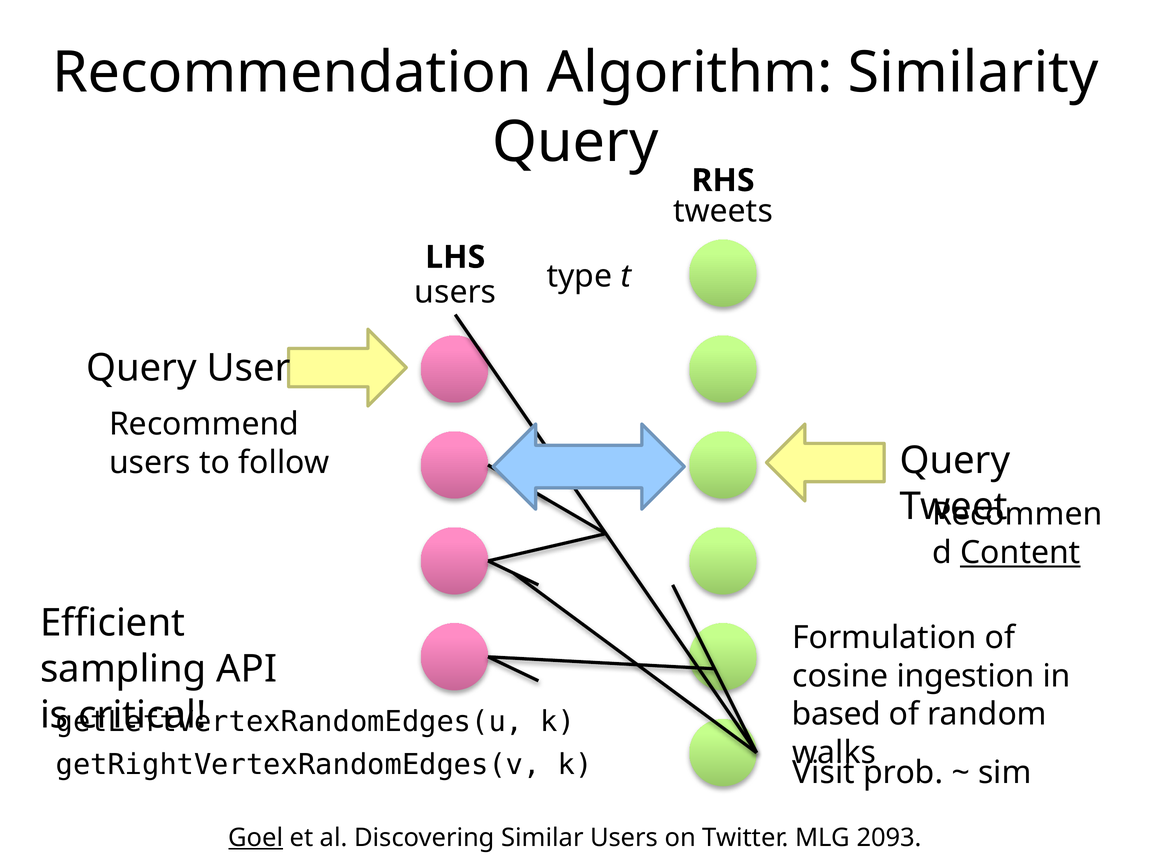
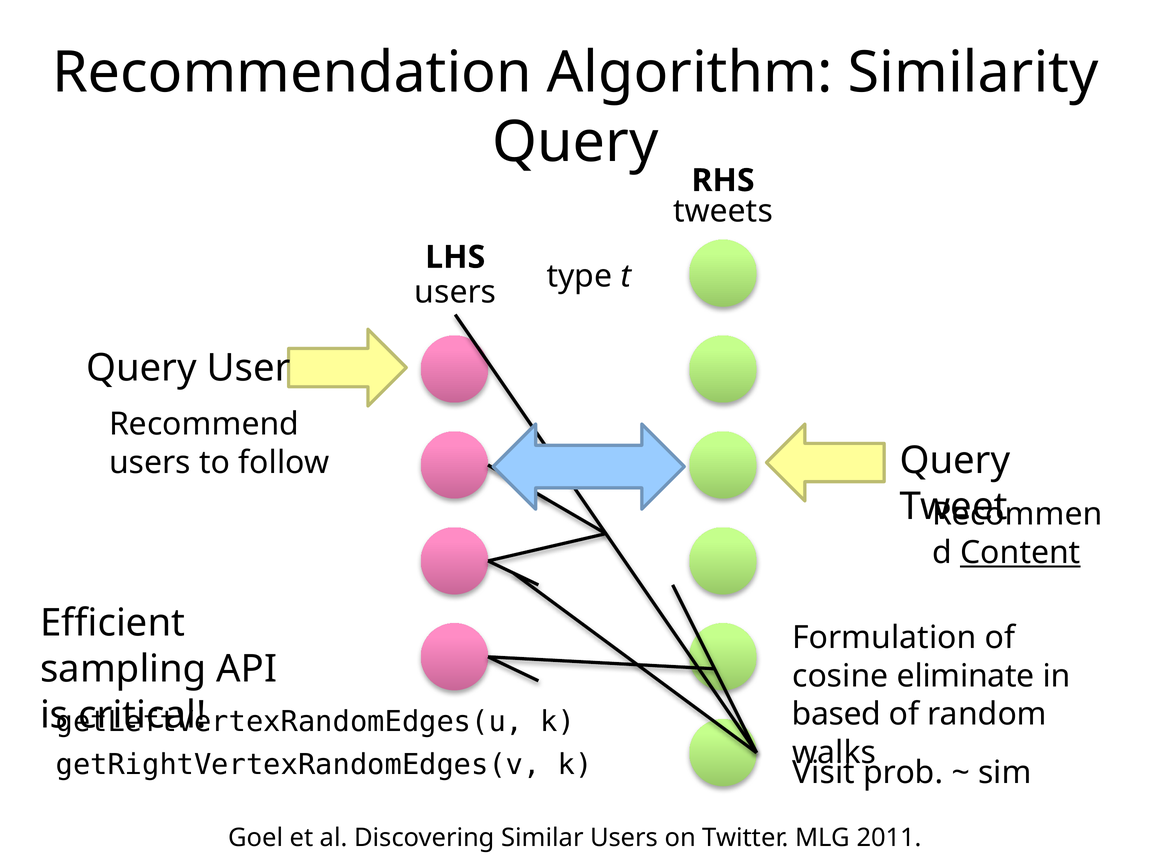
ingestion: ingestion -> eliminate
Goel underline: present -> none
2093: 2093 -> 2011
